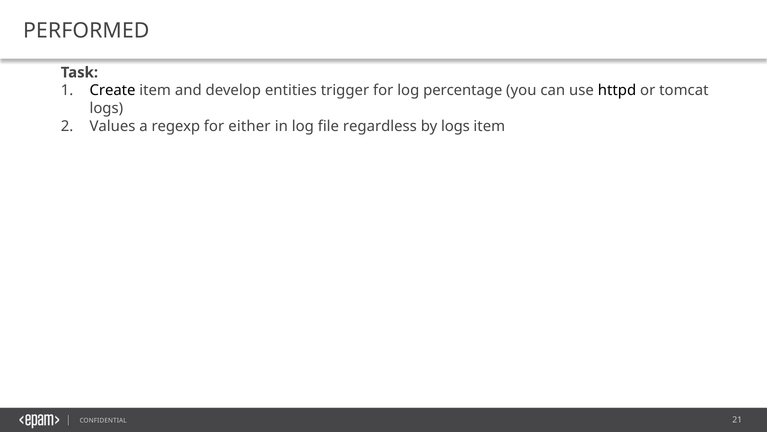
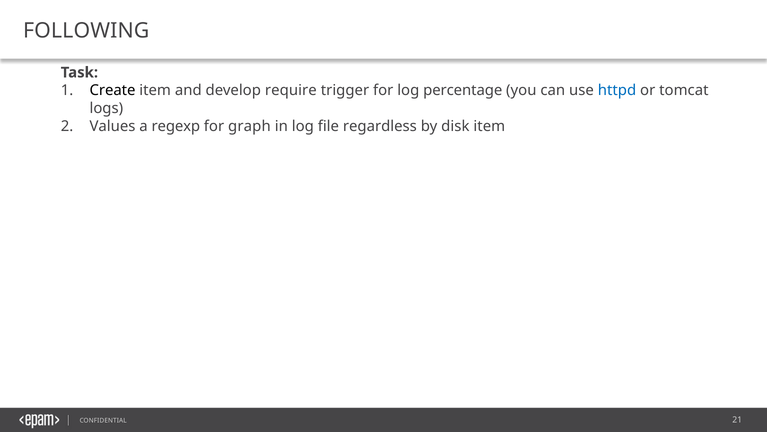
PERFORMED: PERFORMED -> FOLLOWING
entities: entities -> require
httpd colour: black -> blue
either: either -> graph
by logs: logs -> disk
